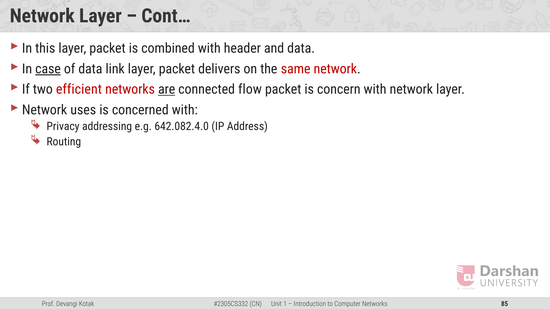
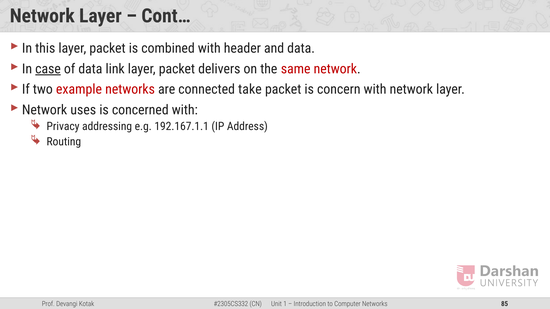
efficient: efficient -> example
are underline: present -> none
flow: flow -> take
642.082.4.0: 642.082.4.0 -> 192.167.1.1
